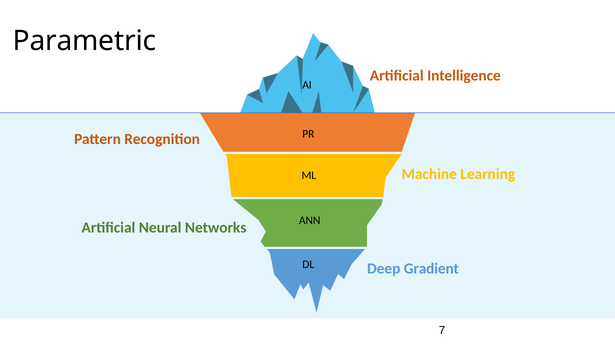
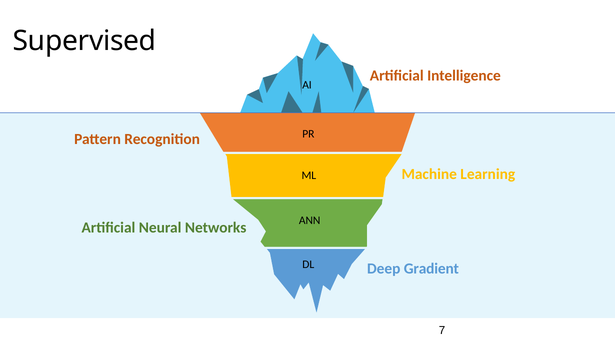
Parametric: Parametric -> Supervised
